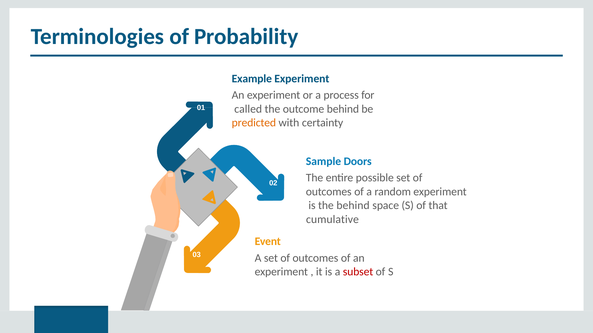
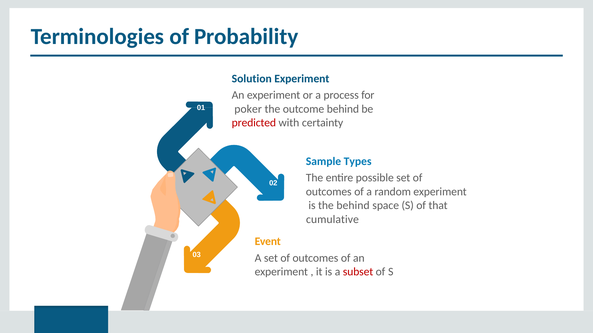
Example: Example -> Solution
called: called -> poker
predicted colour: orange -> red
Doors: Doors -> Types
